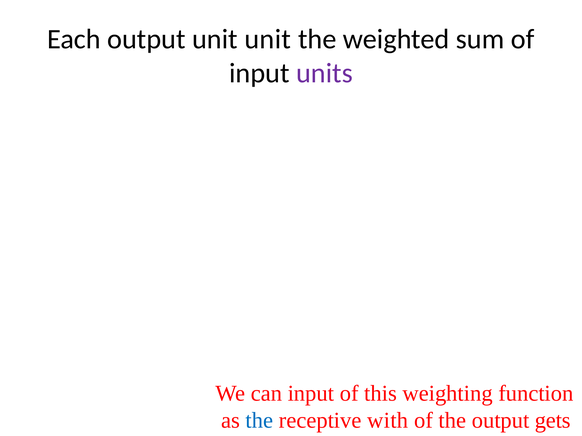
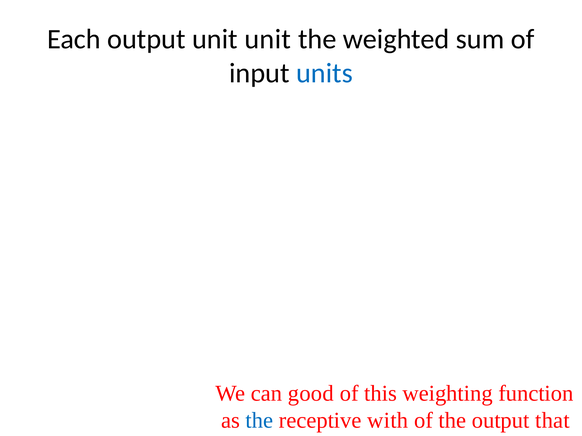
units colour: purple -> blue
can input: input -> good
gets: gets -> that
